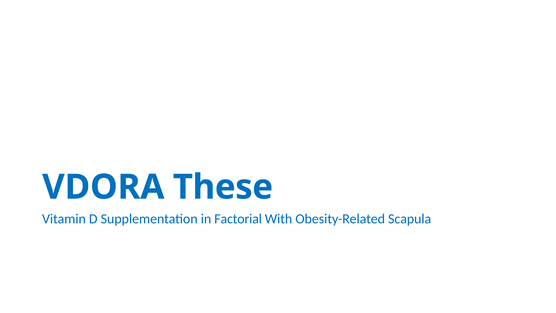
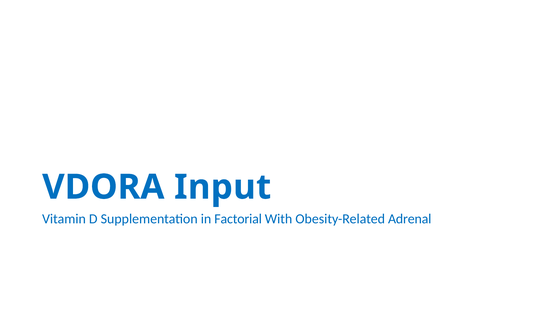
These: These -> Input
Scapula: Scapula -> Adrenal
